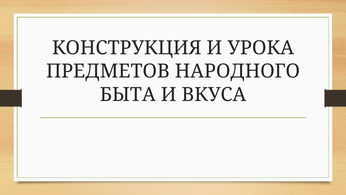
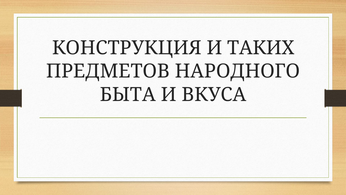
УРОКА: УРОКА -> ТАКИХ
